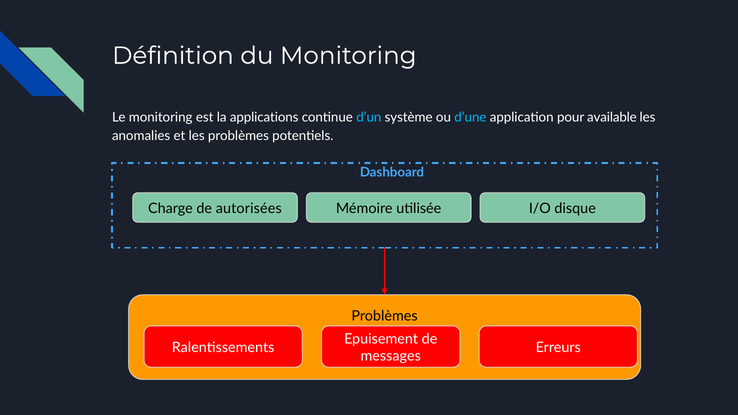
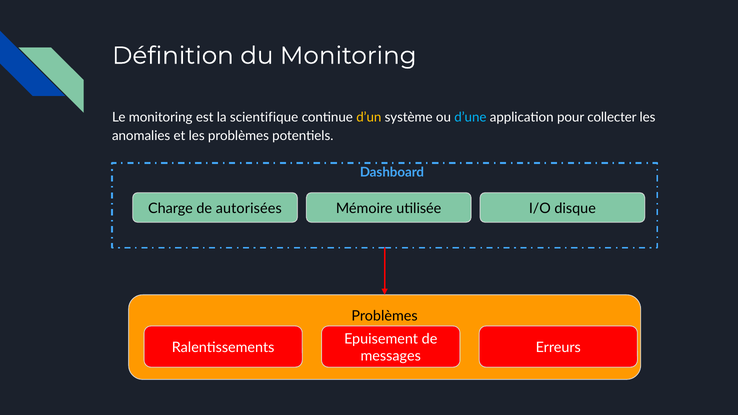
applications: applications -> scientifique
d’un colour: light blue -> yellow
available: available -> collecter
